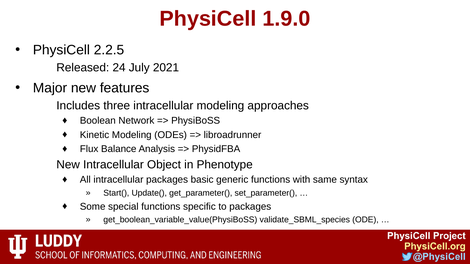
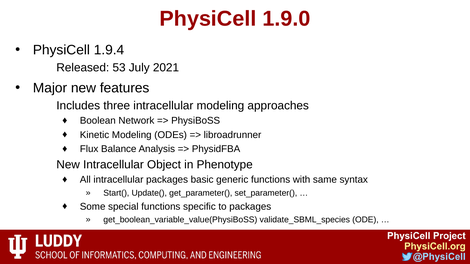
2.2.5: 2.2.5 -> 1.9.4
24: 24 -> 53
